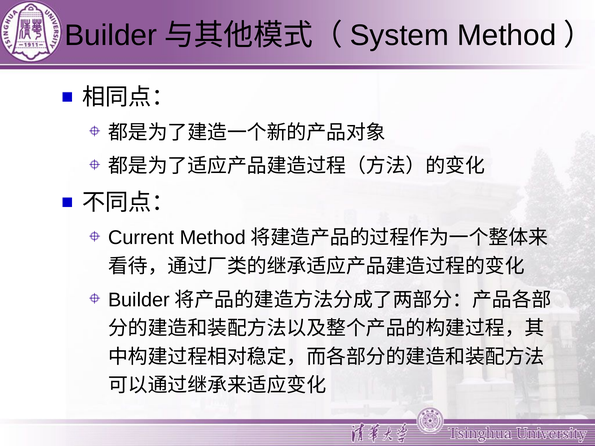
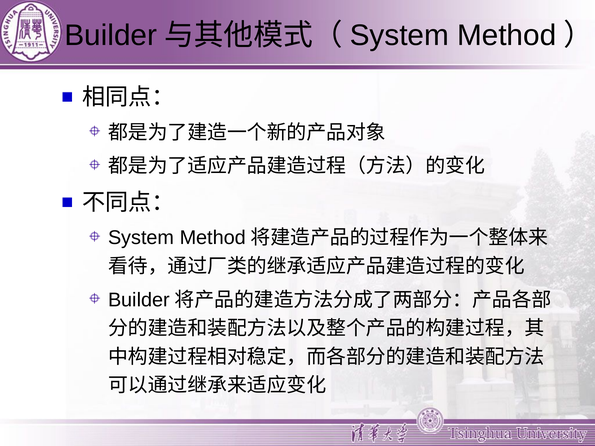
Current at (141, 238): Current -> System
